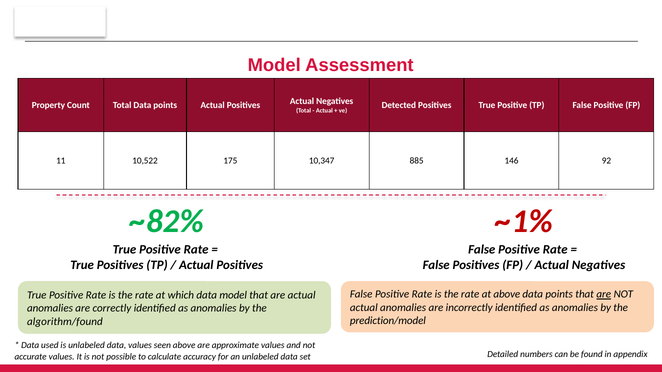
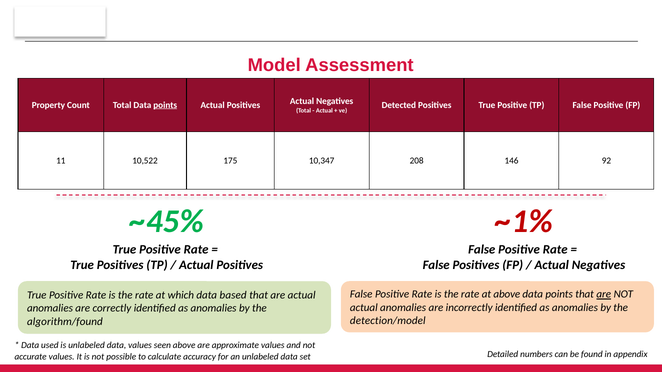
points at (165, 105) underline: none -> present
885: 885 -> 208
~82%: ~82% -> ~45%
data model: model -> based
prediction/model: prediction/model -> detection/model
